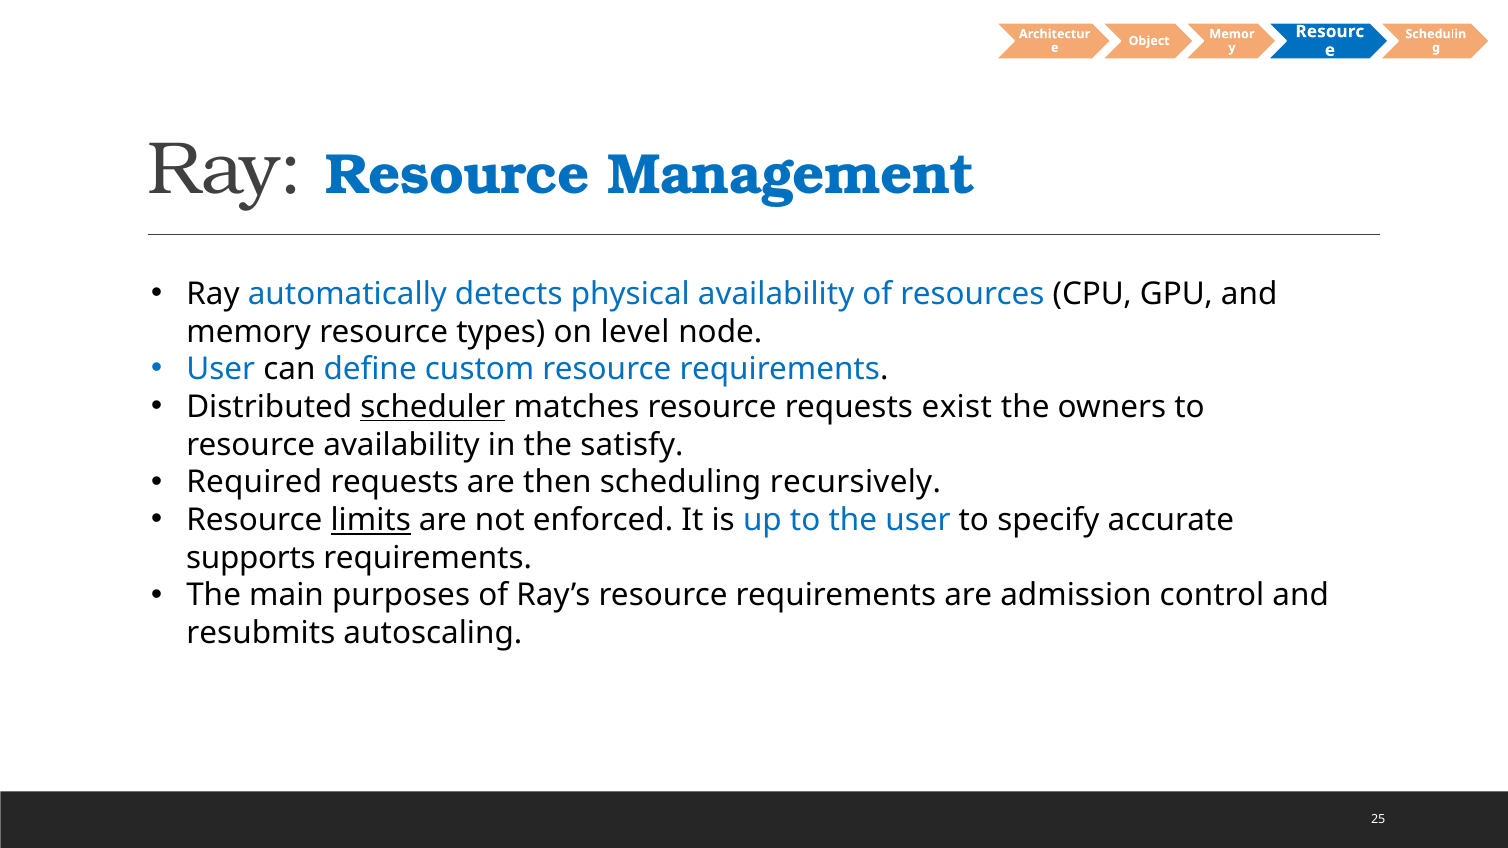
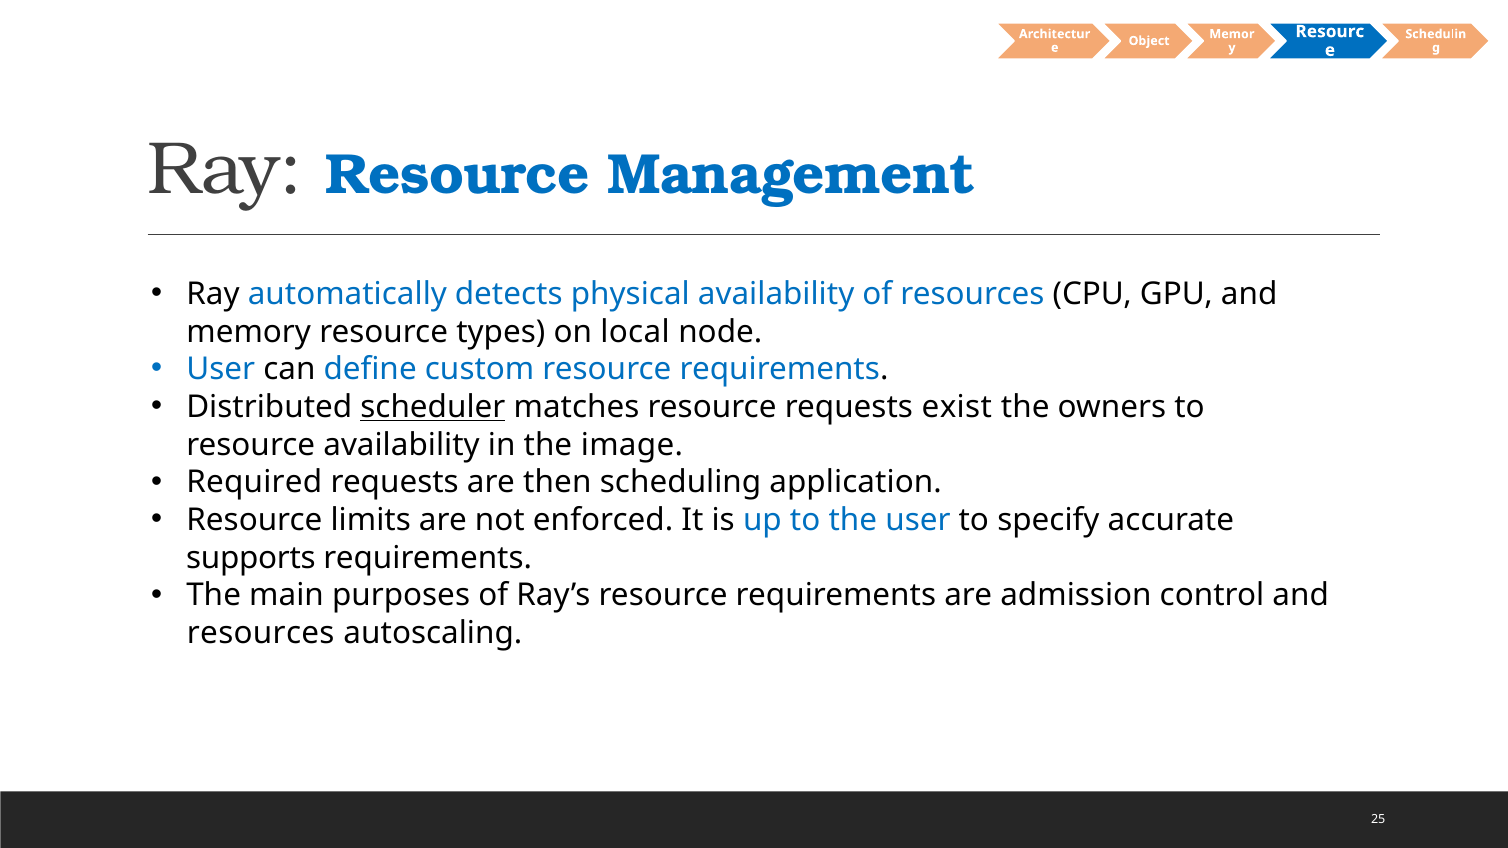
level: level -> local
satisfy: satisfy -> image
recursively: recursively -> application
limits underline: present -> none
resubmits at (261, 633): resubmits -> resources
